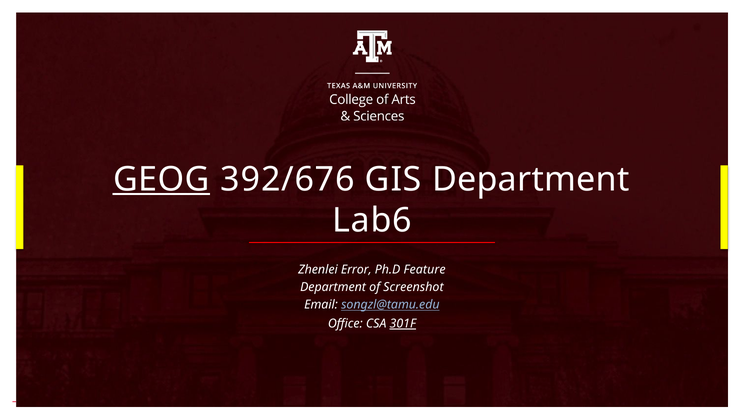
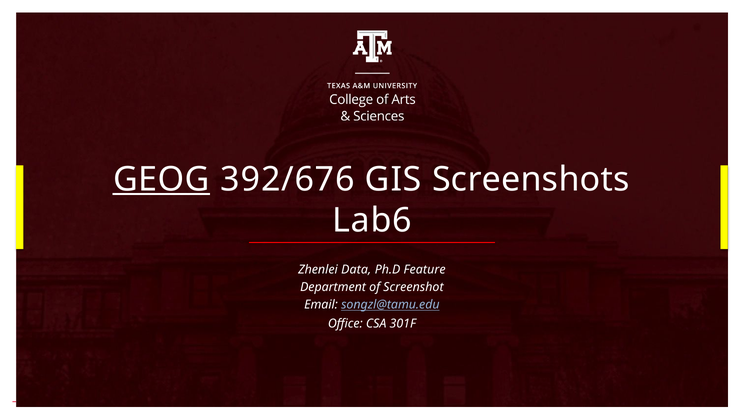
GIS Department: Department -> Screenshots
Error: Error -> Data
301F underline: present -> none
